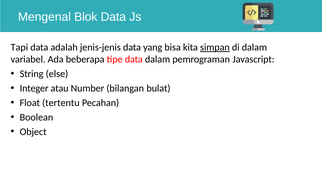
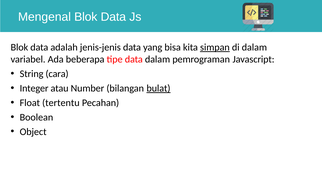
Tapi at (19, 47): Tapi -> Blok
else: else -> cara
bulat underline: none -> present
